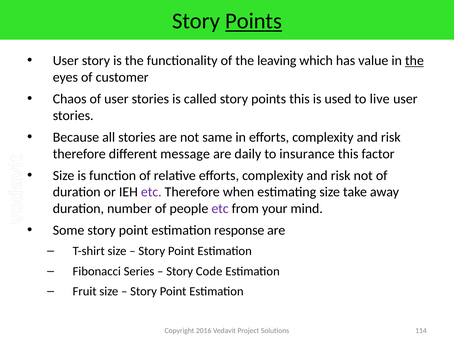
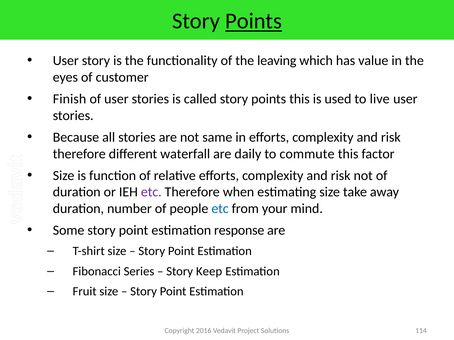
the at (414, 61) underline: present -> none
Chaos: Chaos -> Finish
message: message -> waterfall
insurance: insurance -> commute
etc at (220, 209) colour: purple -> blue
Code: Code -> Keep
